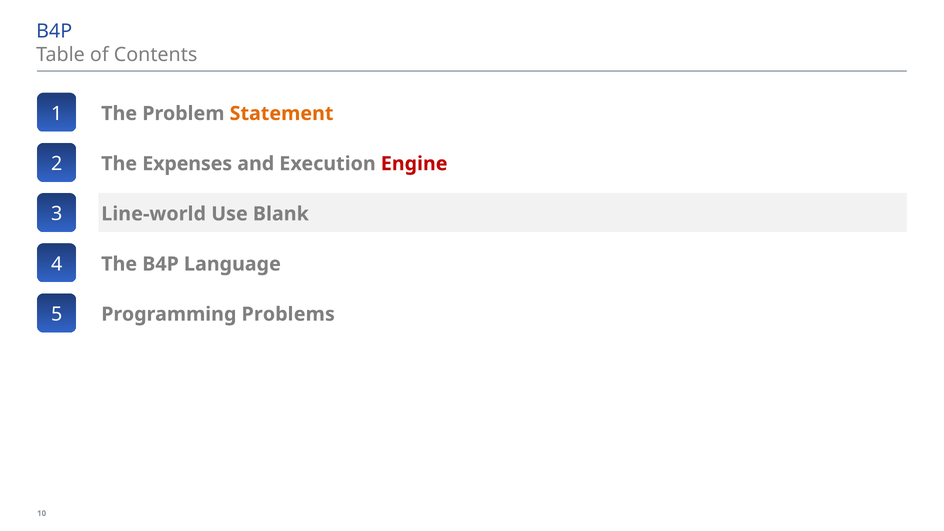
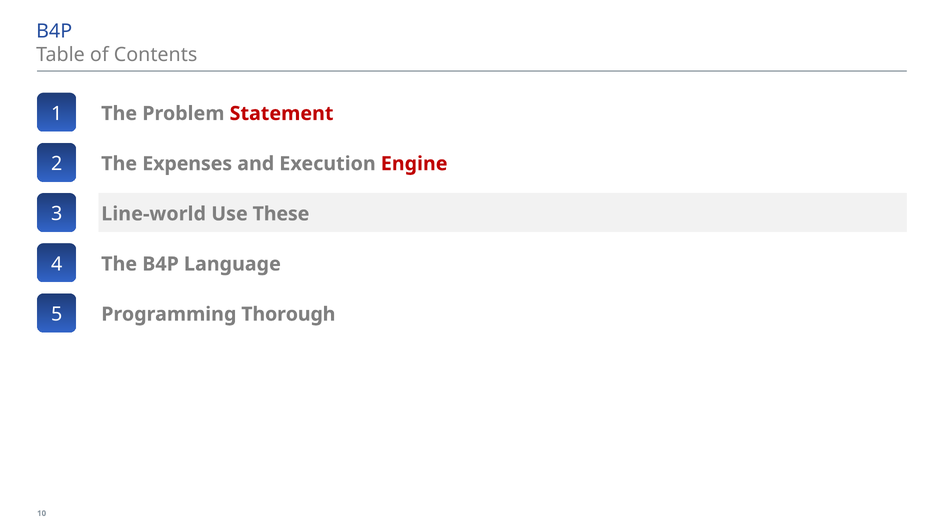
Statement colour: orange -> red
Blank: Blank -> These
Problems: Problems -> Thorough
